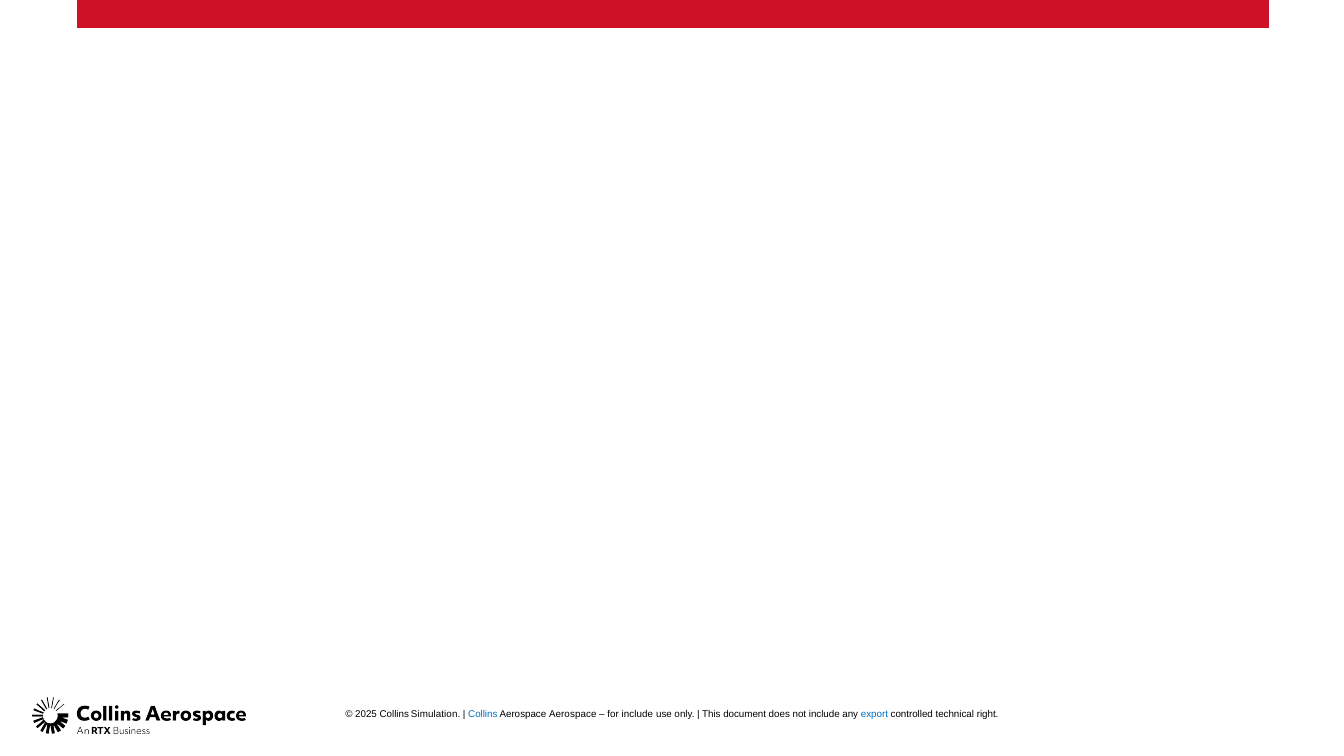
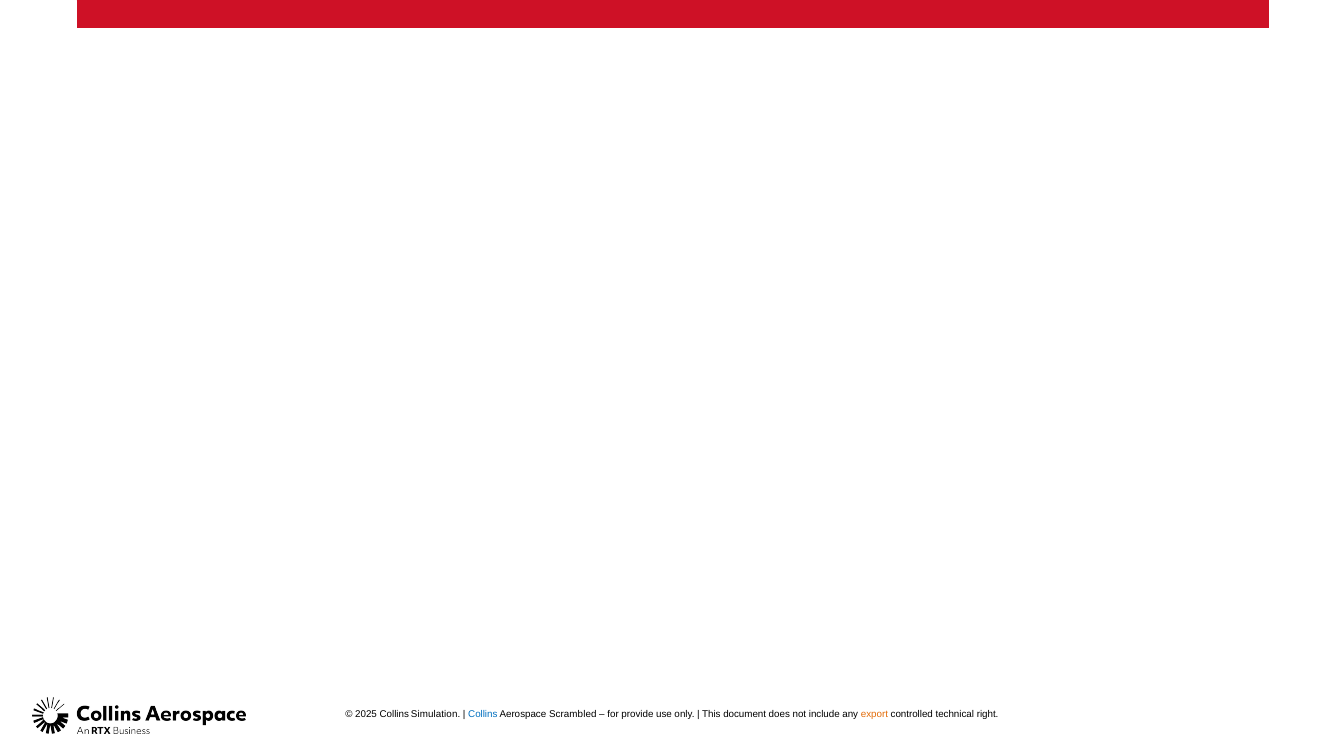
Aerospace Aerospace: Aerospace -> Scrambled
for include: include -> provide
export colour: blue -> orange
